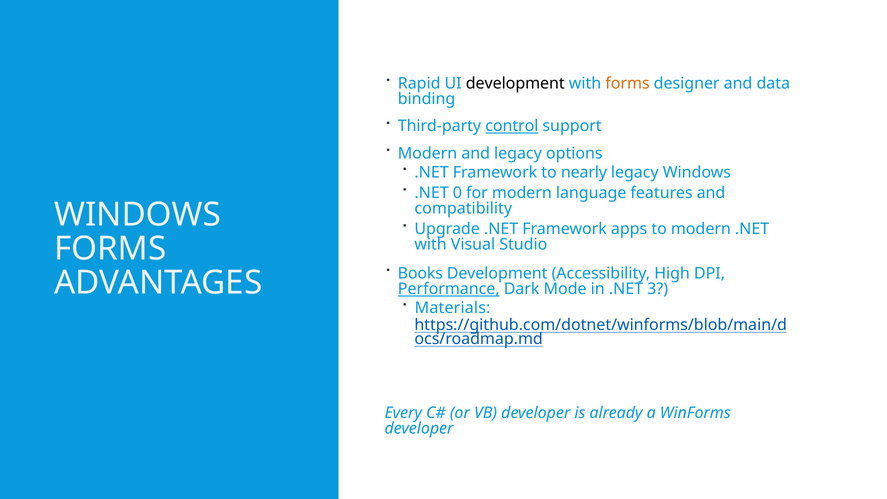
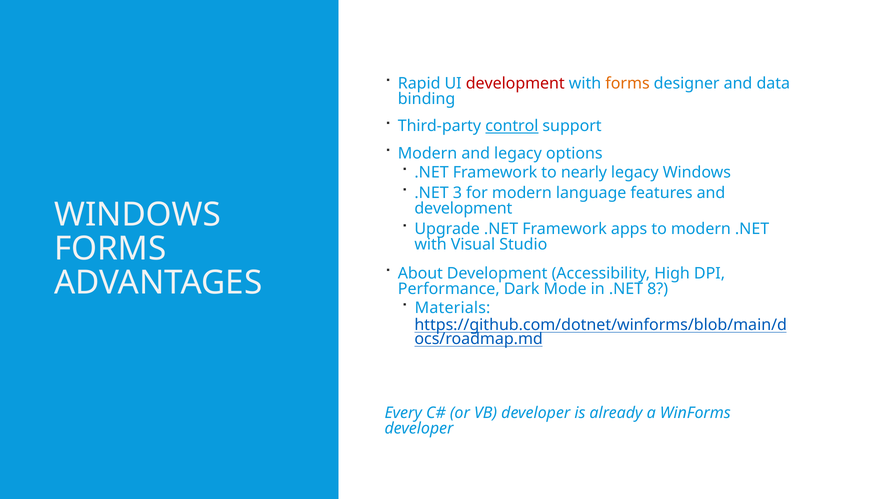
development at (515, 83) colour: black -> red
0: 0 -> 3
compatibility at (463, 208): compatibility -> development
Books: Books -> About
Performance underline: present -> none
3: 3 -> 8
